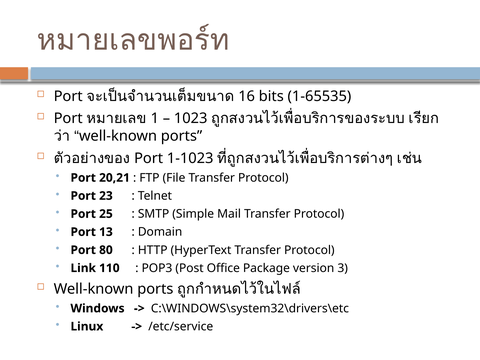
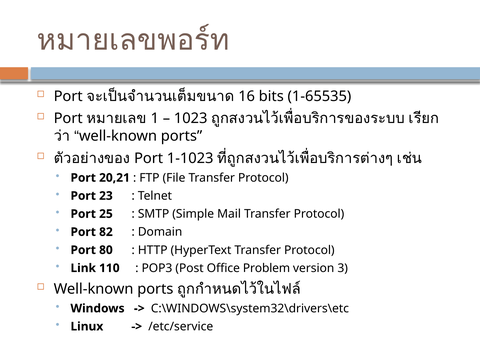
13: 13 -> 82
Package: Package -> Problem
